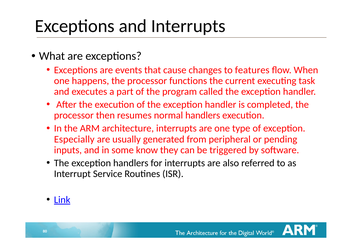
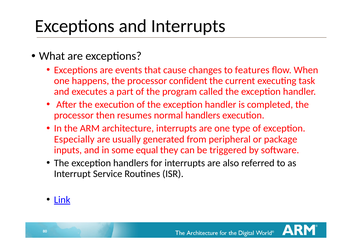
functions: functions -> confident
pending: pending -> package
know: know -> equal
